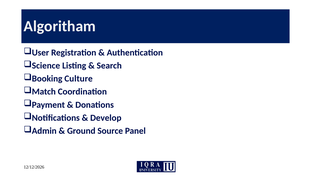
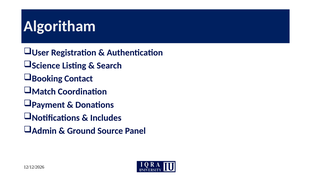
Culture: Culture -> Contact
Develop: Develop -> Includes
